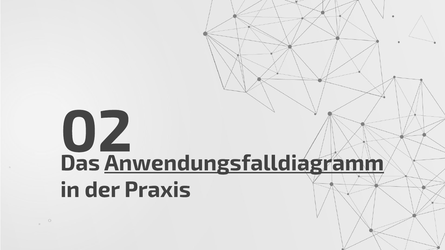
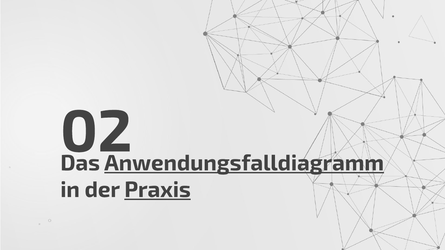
Praxis underline: none -> present
